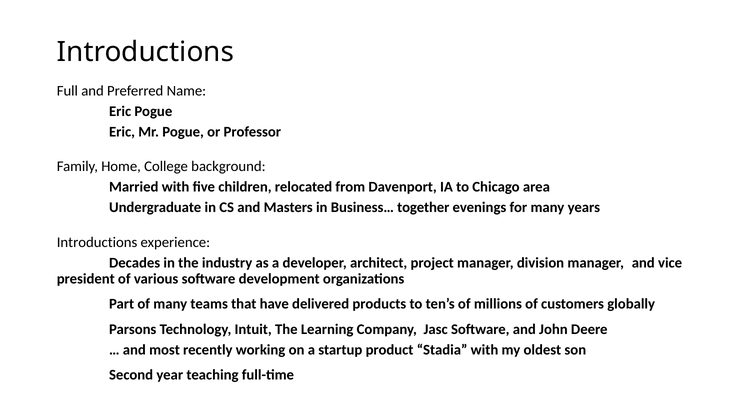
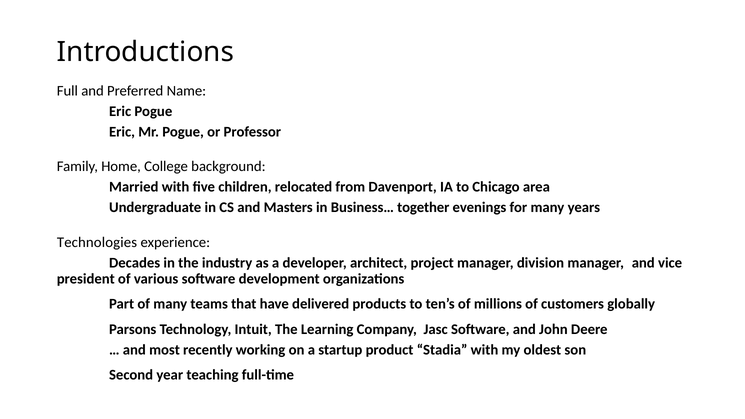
Introductions at (97, 242): Introductions -> Technologies
